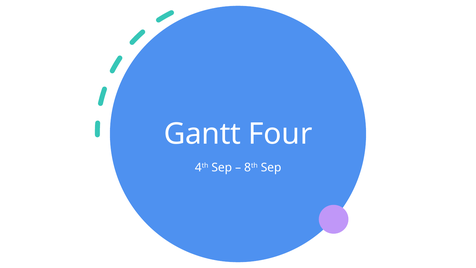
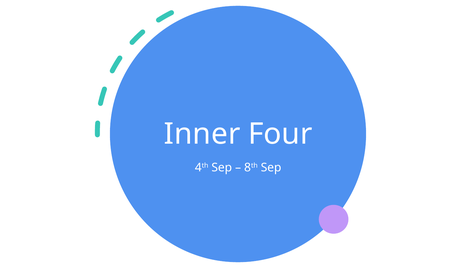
Gantt: Gantt -> Inner
